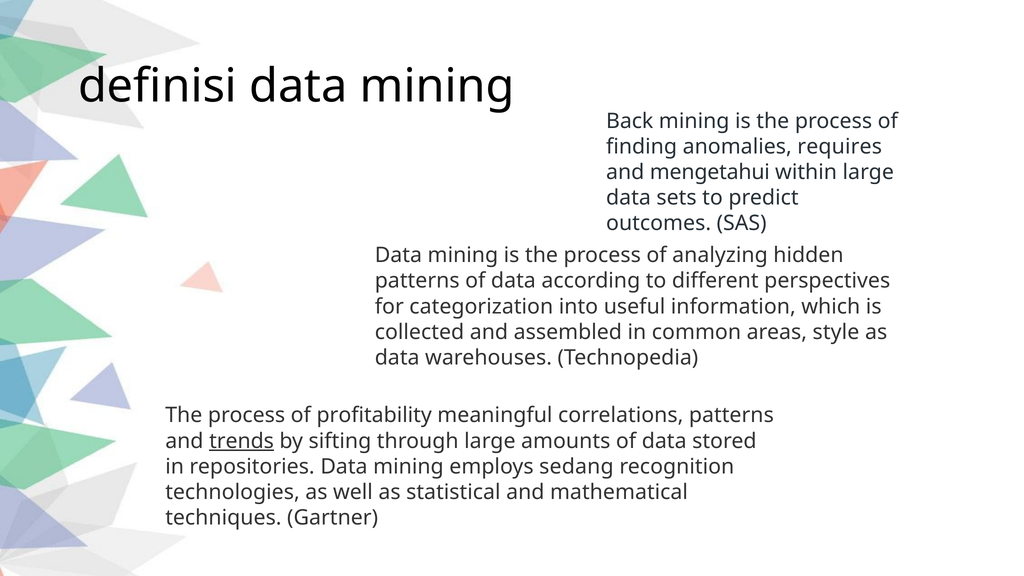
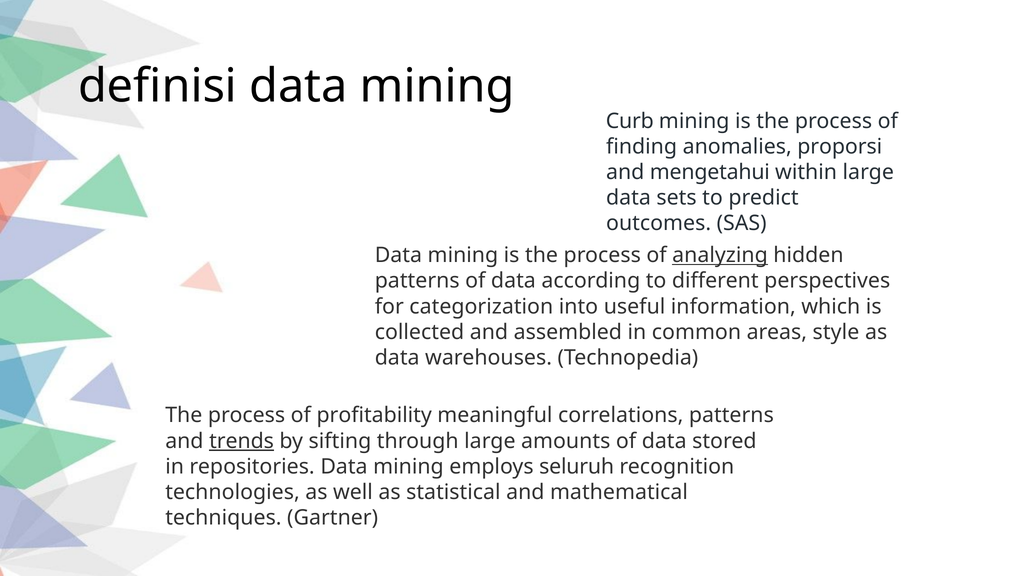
Back: Back -> Curb
requires: requires -> proporsi
analyzing underline: none -> present
sedang: sedang -> seluruh
